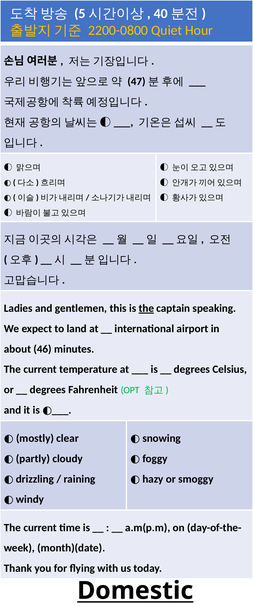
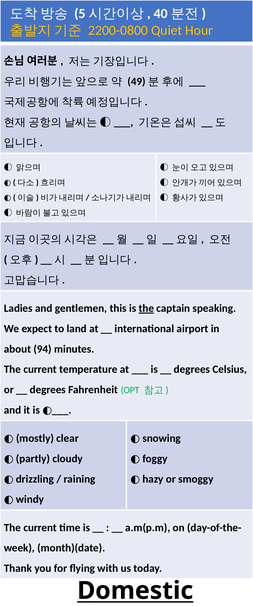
47: 47 -> 49
46: 46 -> 94
